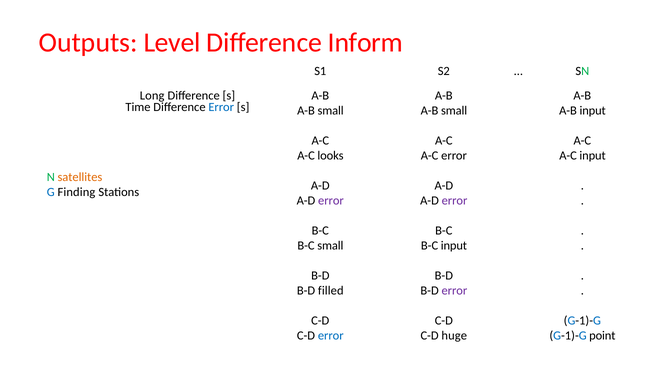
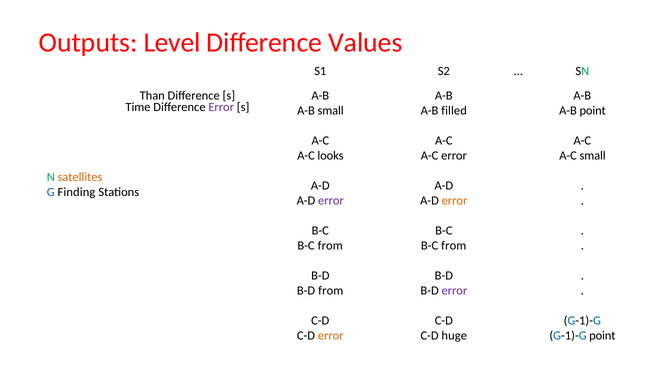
Inform: Inform -> Values
Long: Long -> Than
Error at (221, 107) colour: blue -> purple
small at (454, 111): small -> filled
A-B input: input -> point
A-C input: input -> small
error at (455, 201) colour: purple -> orange
small at (330, 246): small -> from
input at (454, 246): input -> from
B-D filled: filled -> from
error at (331, 336) colour: blue -> orange
